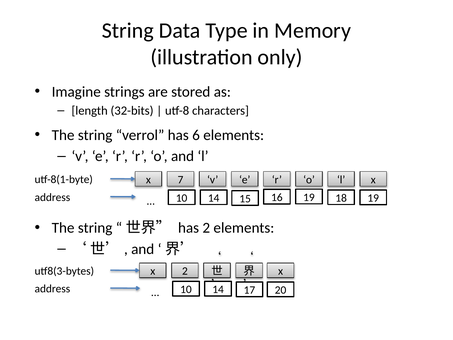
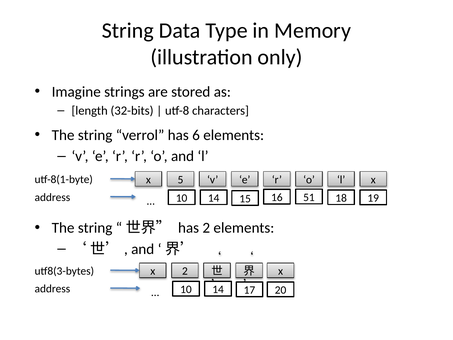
7: 7 -> 5
16 19: 19 -> 51
